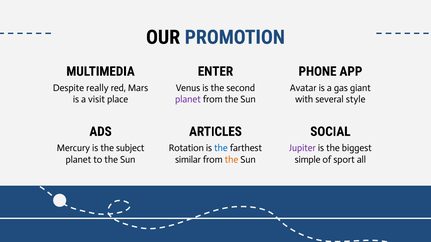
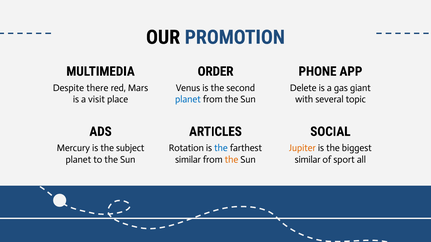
ENTER: ENTER -> ORDER
really: really -> there
Avatar: Avatar -> Delete
planet at (188, 100) colour: purple -> blue
style: style -> topic
Jupiter colour: purple -> orange
simple at (308, 160): simple -> similar
